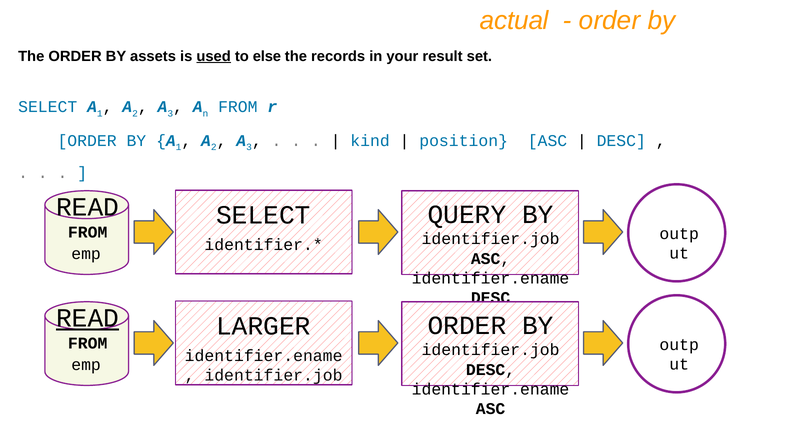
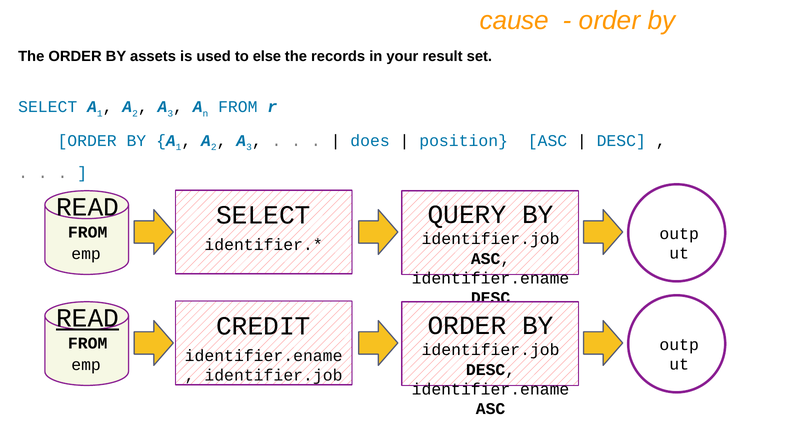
actual: actual -> cause
used underline: present -> none
kind: kind -> does
LARGER: LARGER -> CREDIT
